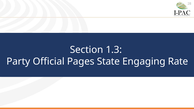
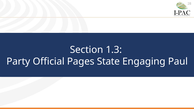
Rate: Rate -> Paul
